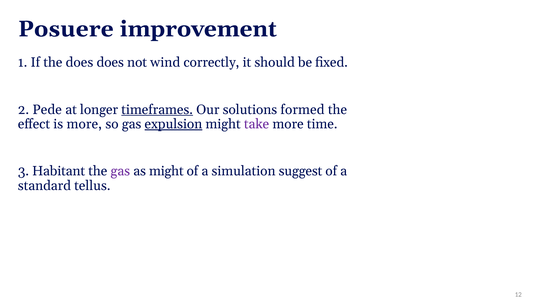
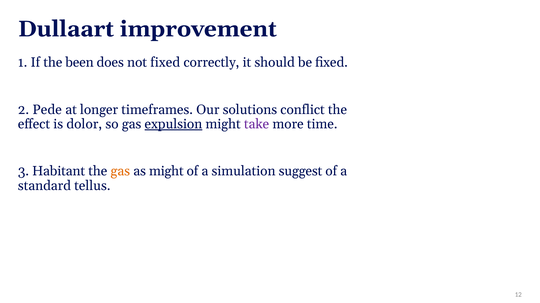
Posuere: Posuere -> Dullaart
the does: does -> been
not wind: wind -> fixed
timeframes underline: present -> none
formed: formed -> conflict
is more: more -> dolor
gas at (120, 171) colour: purple -> orange
